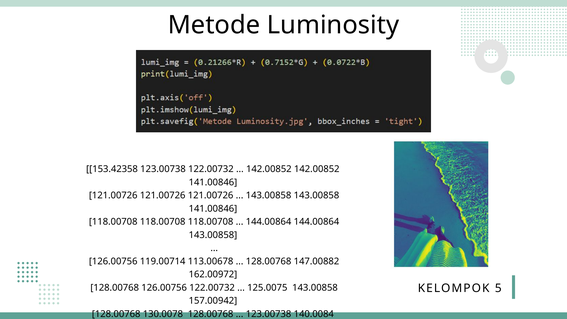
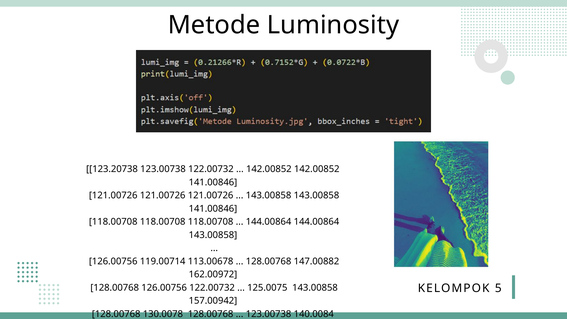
153.42358: 153.42358 -> 123.20738
